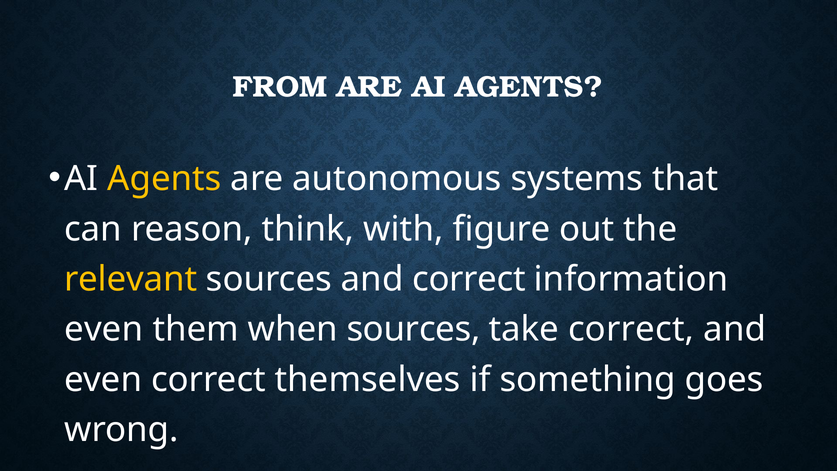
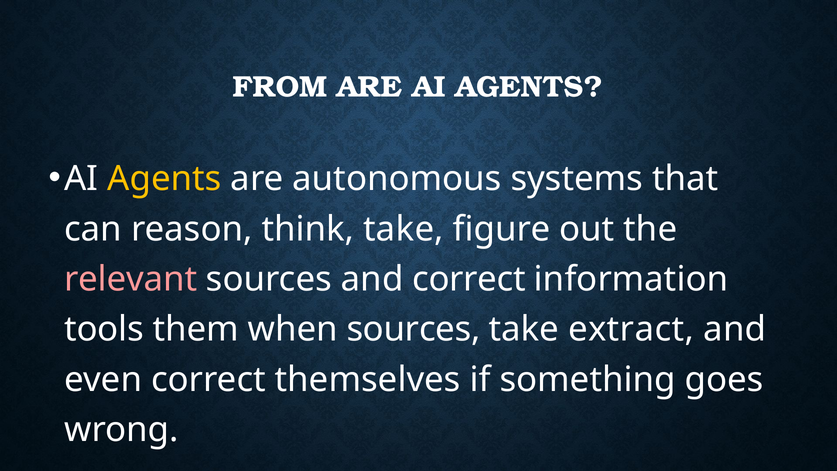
think with: with -> take
relevant colour: yellow -> pink
even at (104, 329): even -> tools
take correct: correct -> extract
